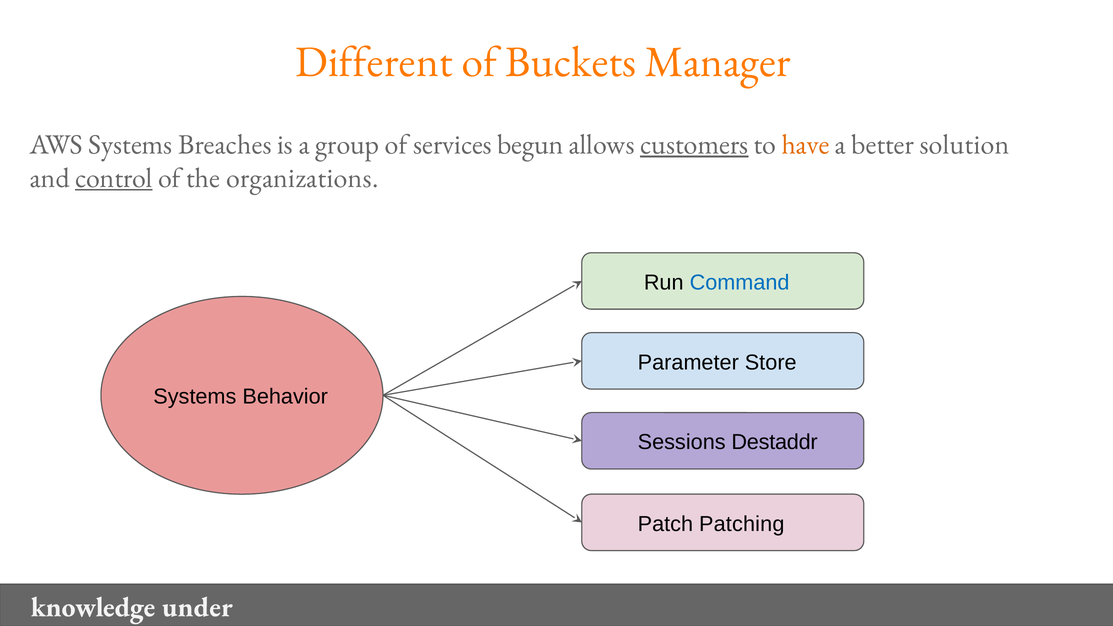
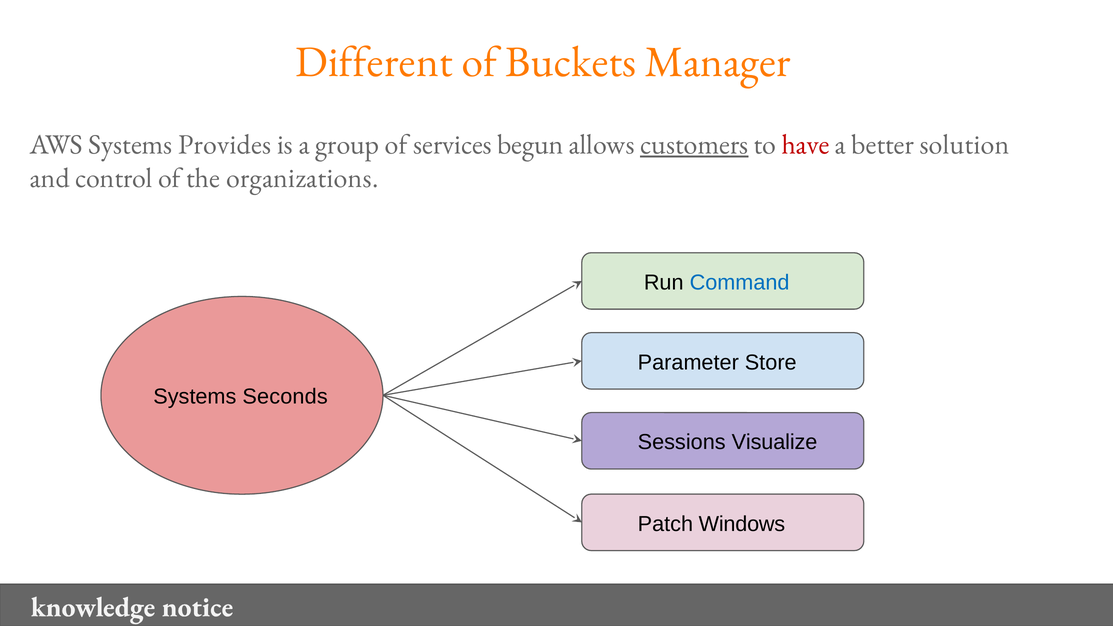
Breaches: Breaches -> Provides
have colour: orange -> red
control underline: present -> none
Behavior: Behavior -> Seconds
Destaddr: Destaddr -> Visualize
Patching: Patching -> Windows
under: under -> notice
